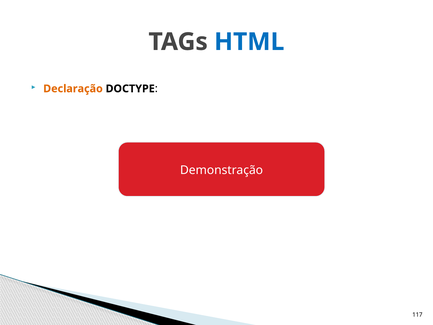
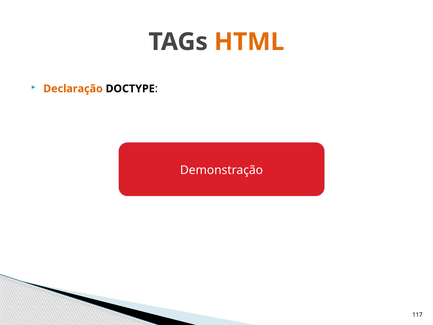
HTML colour: blue -> orange
